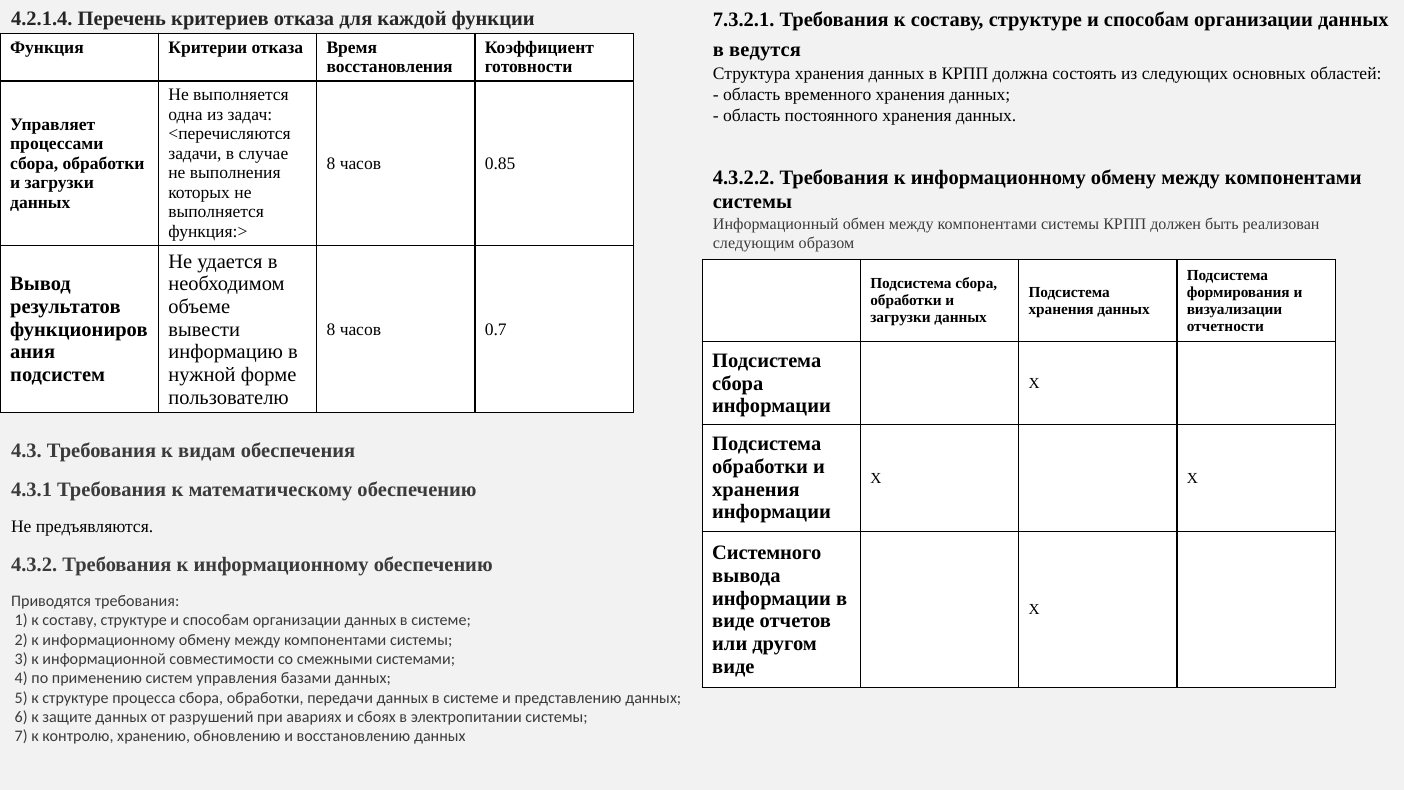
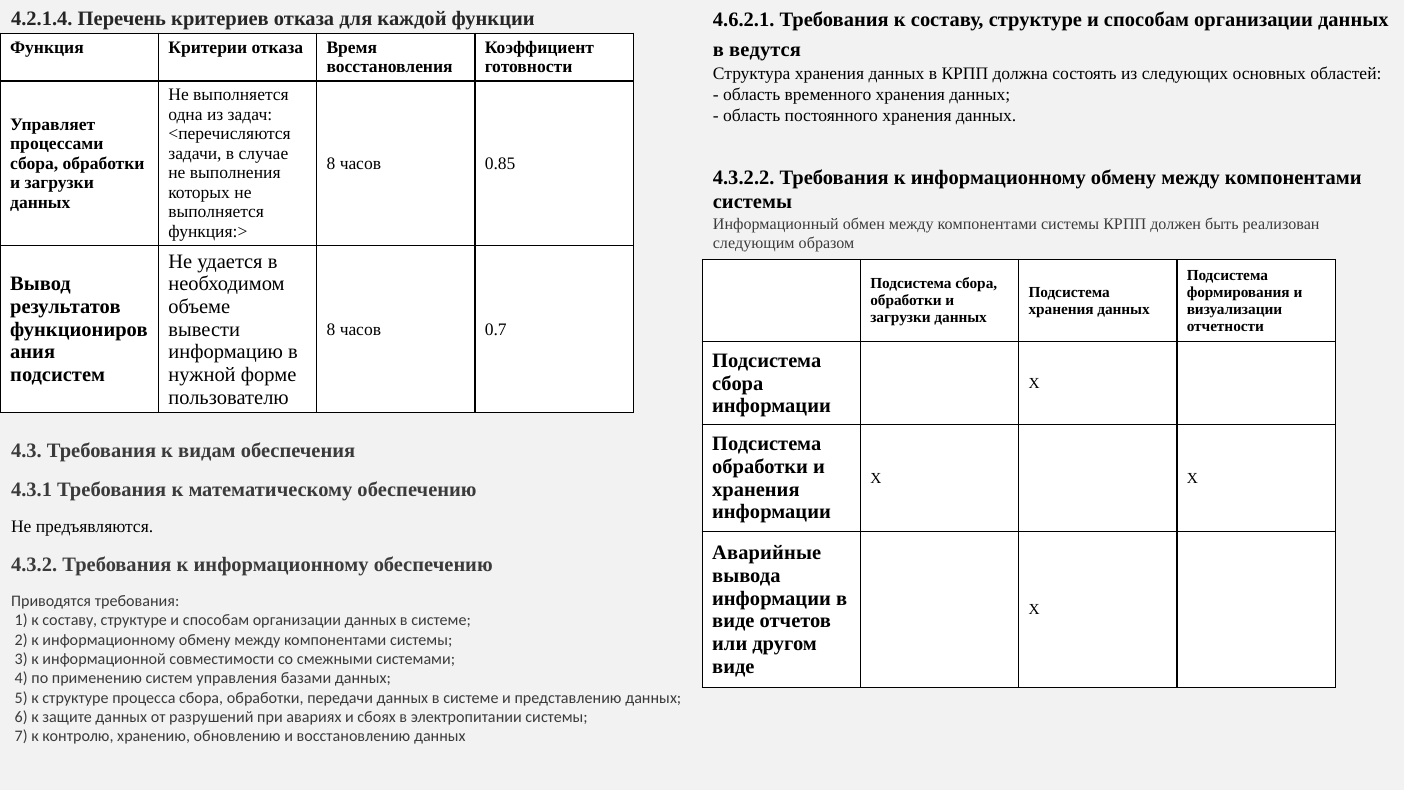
7.3.2.1: 7.3.2.1 -> 4.6.2.1
Системного: Системного -> Аварийные
